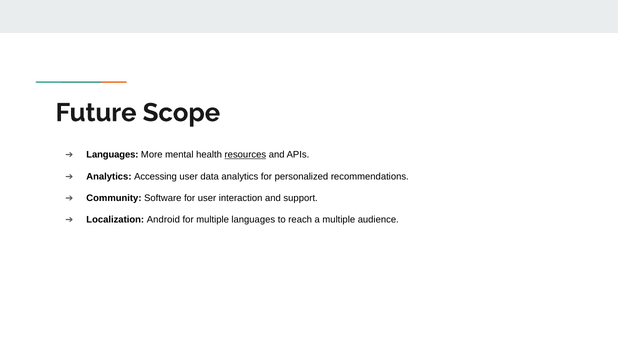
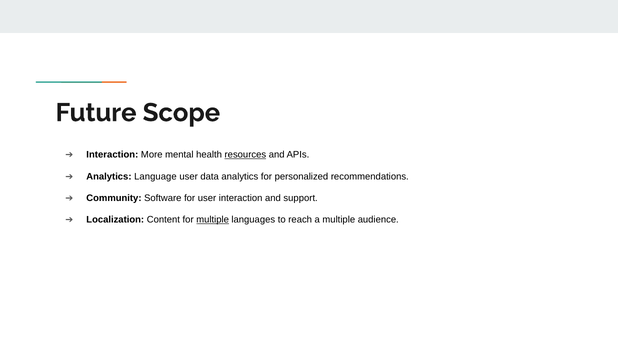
Languages at (112, 155): Languages -> Interaction
Accessing: Accessing -> Language
Android: Android -> Content
multiple at (213, 220) underline: none -> present
